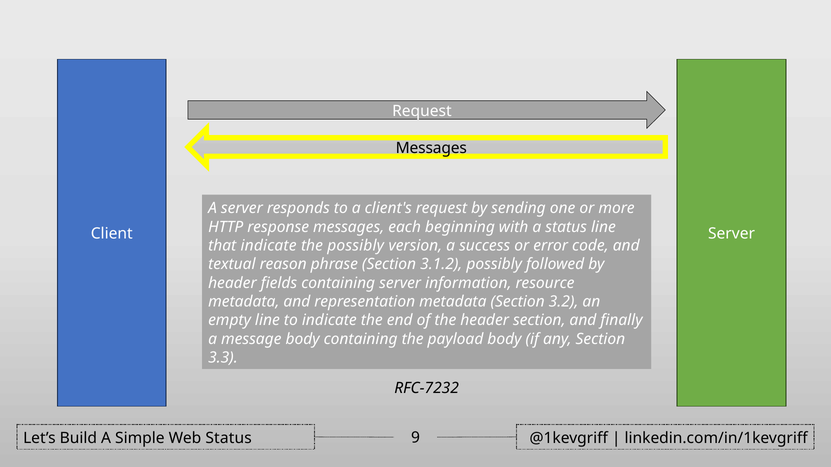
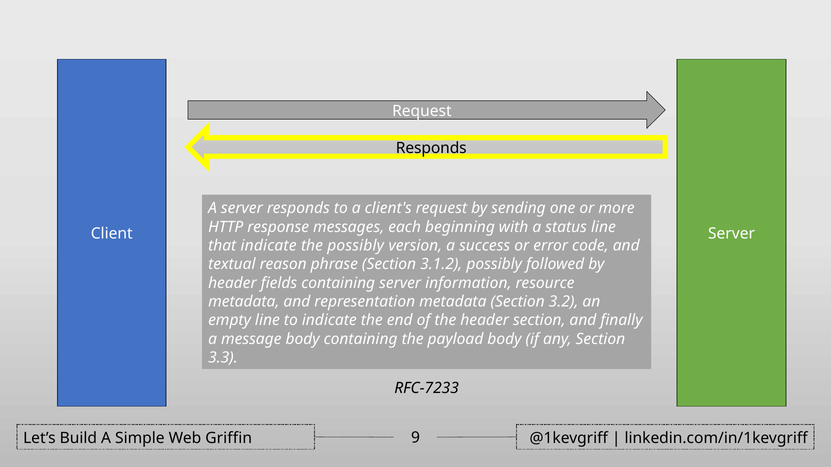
Messages at (431, 148): Messages -> Responds
RFC-7232: RFC-7232 -> RFC-7233
Status at (229, 438): Status -> Griffin
